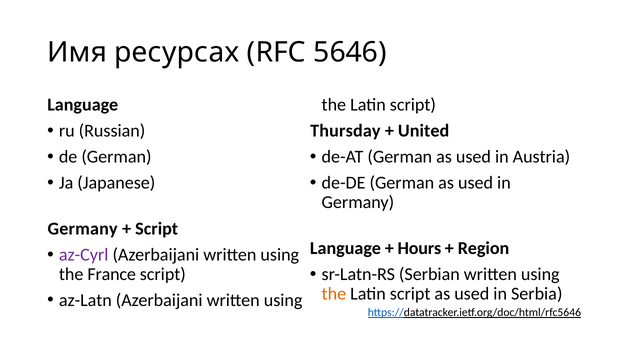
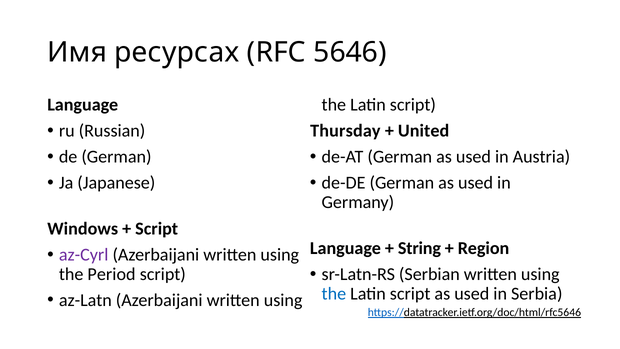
Germany at (83, 229): Germany -> Windows
Hours: Hours -> String
France: France -> Period
the at (334, 294) colour: orange -> blue
